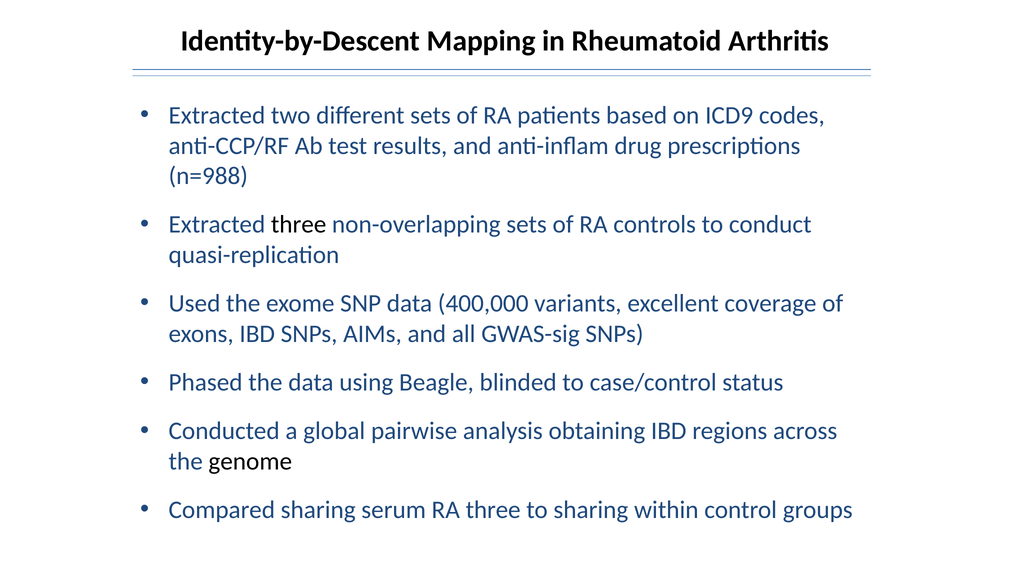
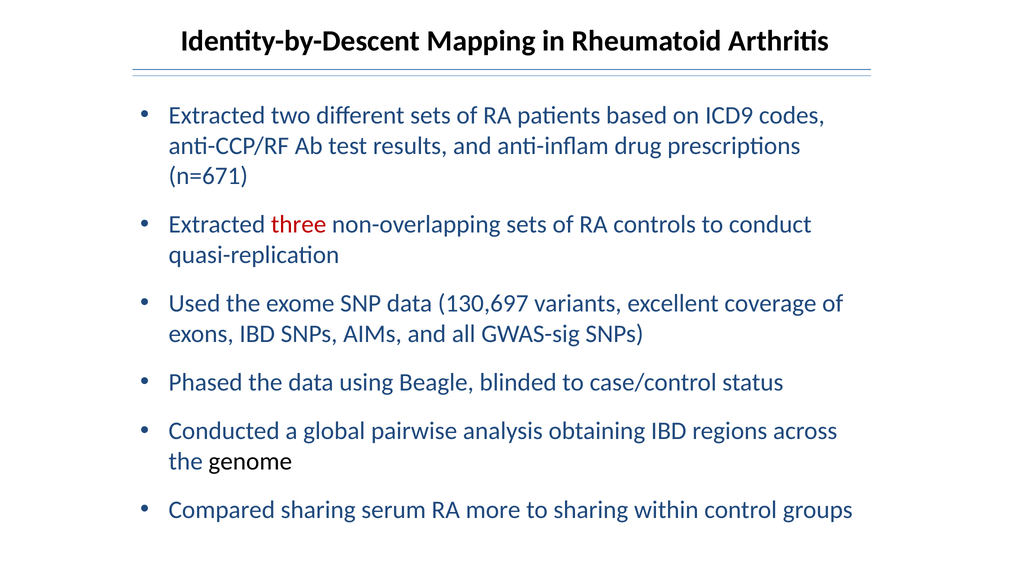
n=988: n=988 -> n=671
three at (299, 225) colour: black -> red
400,000: 400,000 -> 130,697
RA three: three -> more
